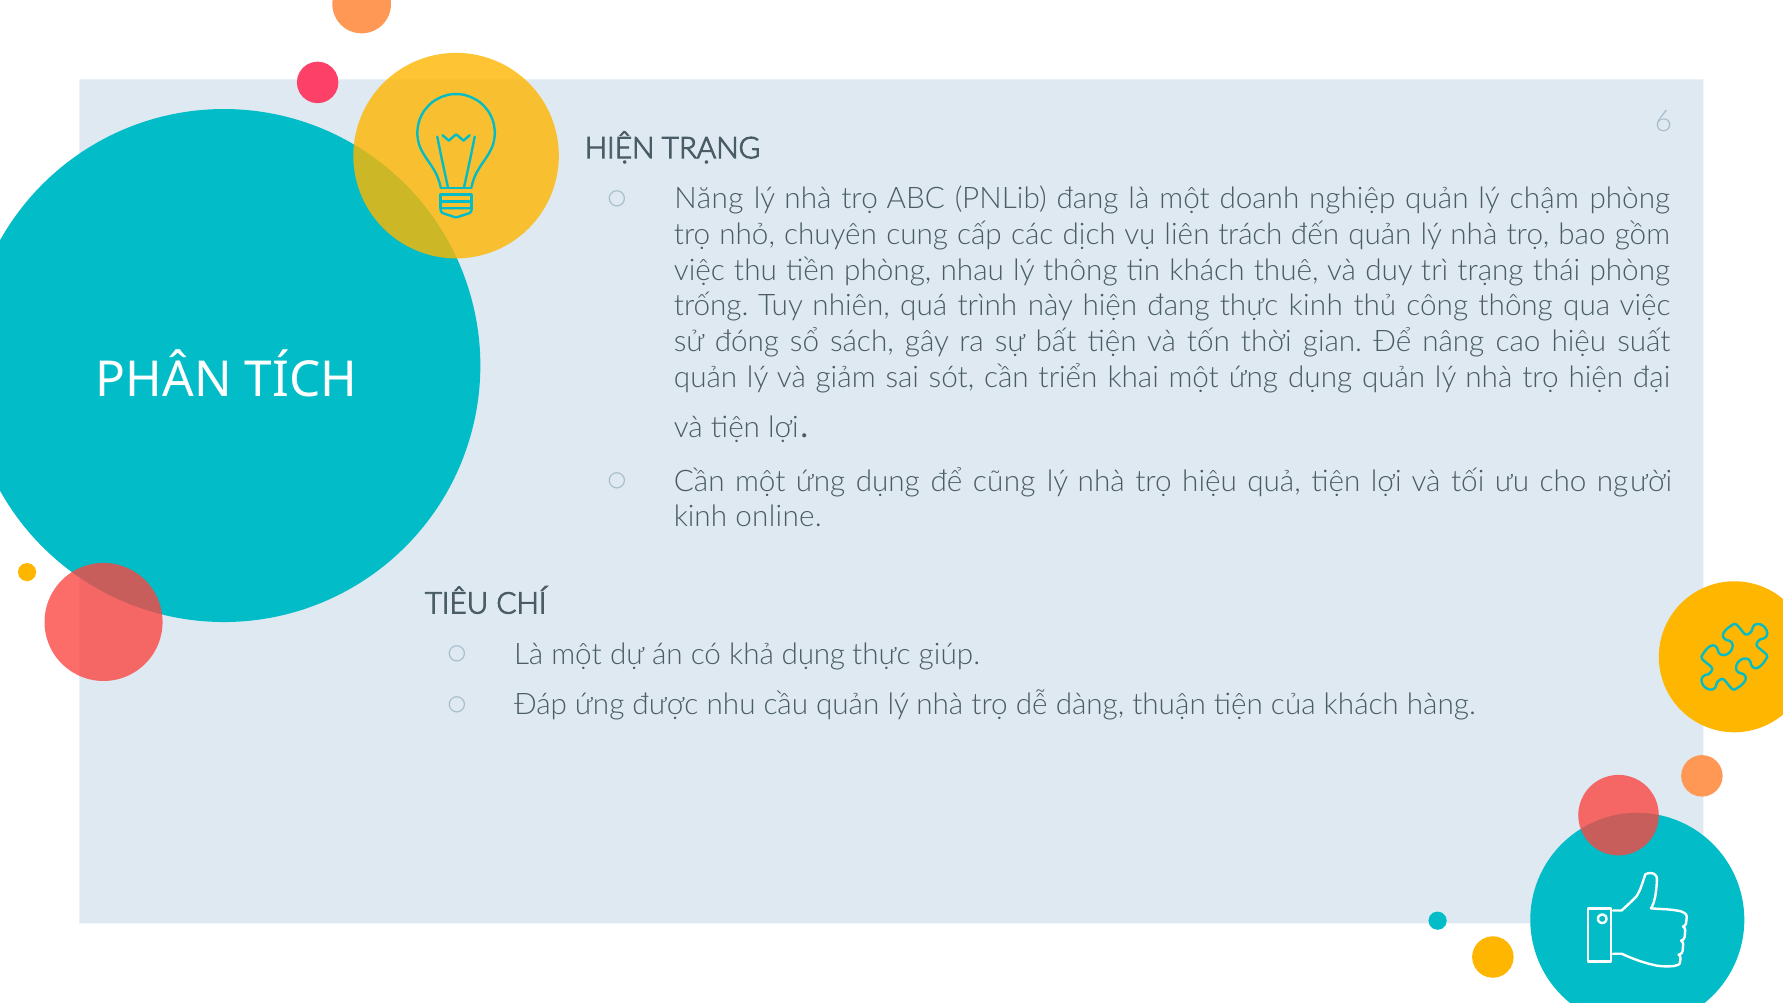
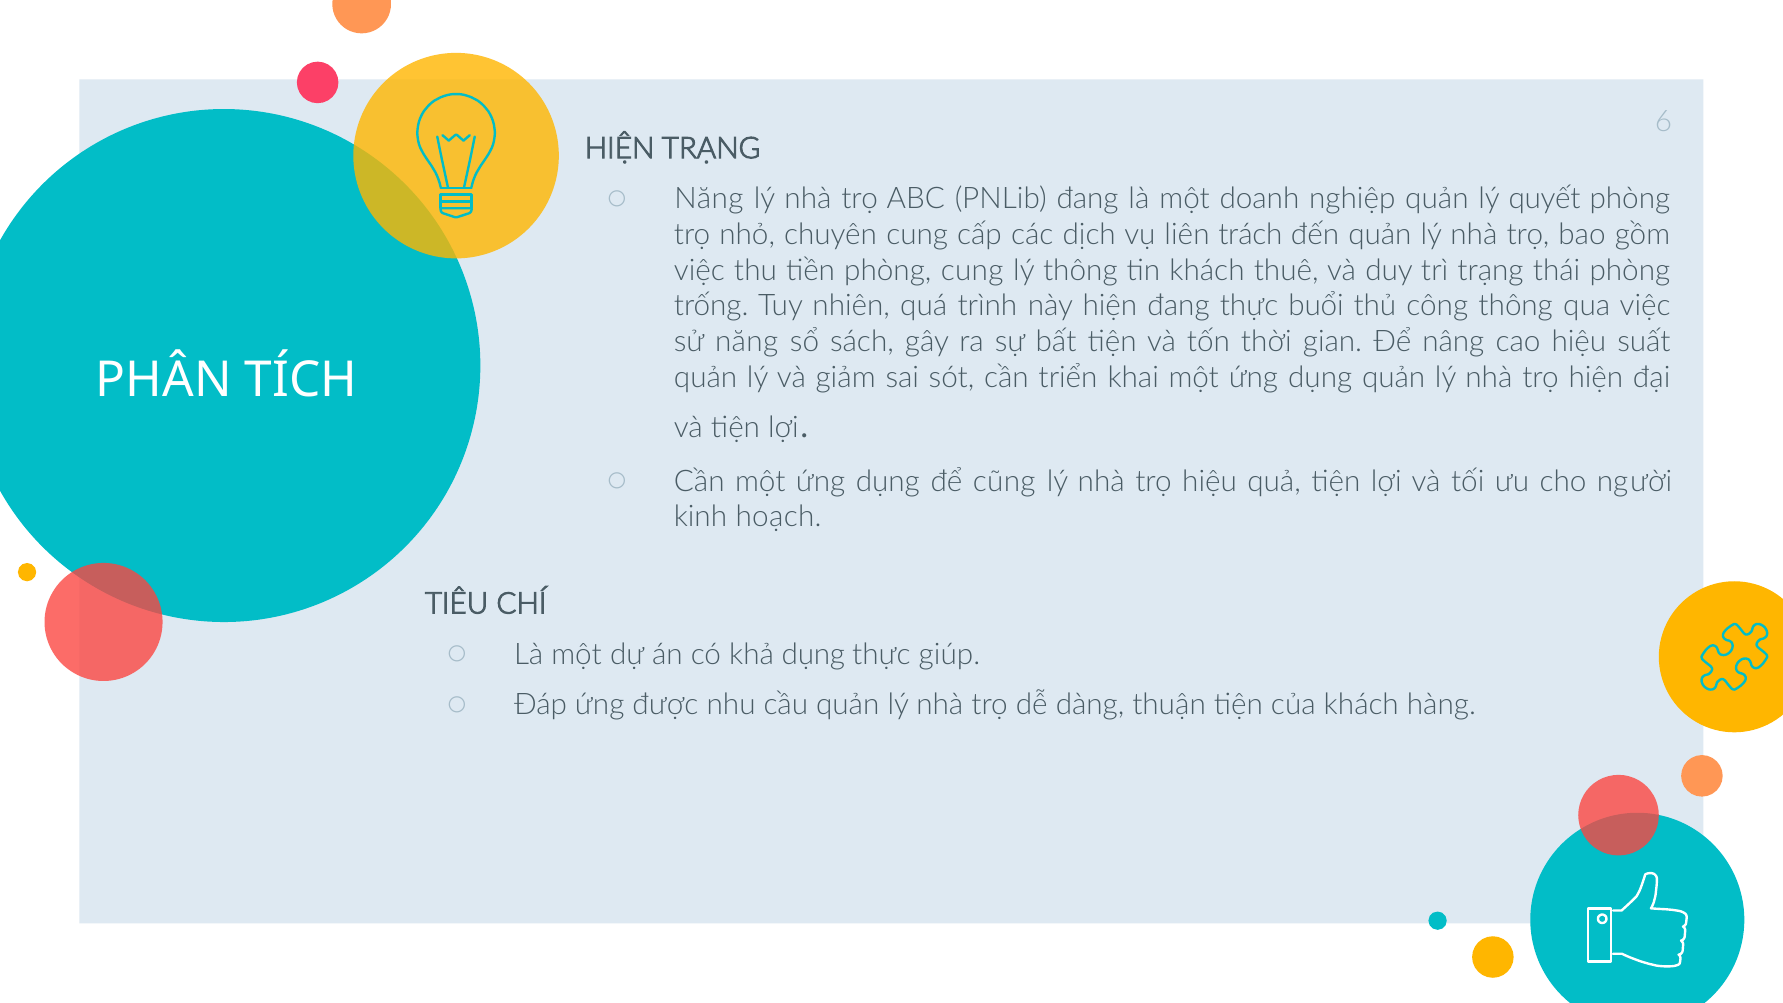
chậm: chậm -> quyết
phòng nhau: nhau -> cung
thực kinh: kinh -> buổi
sử đóng: đóng -> năng
online: online -> hoạch
